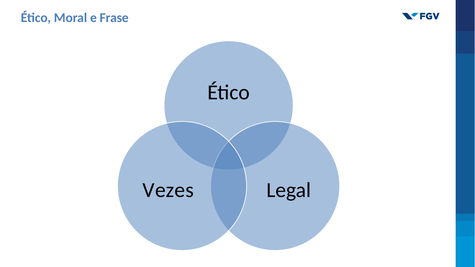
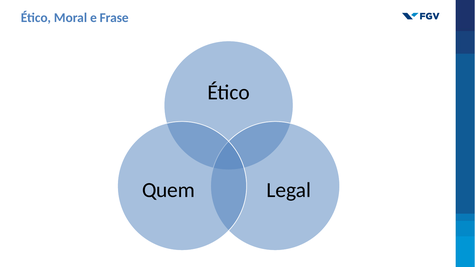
Vezes: Vezes -> Quem
